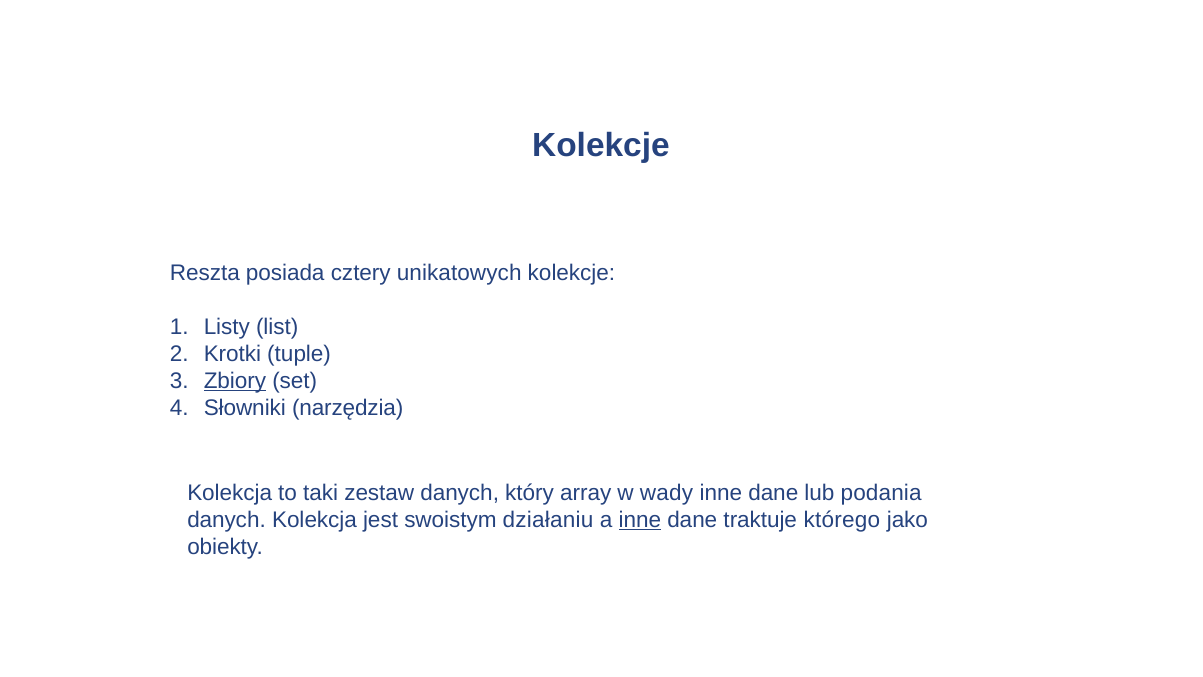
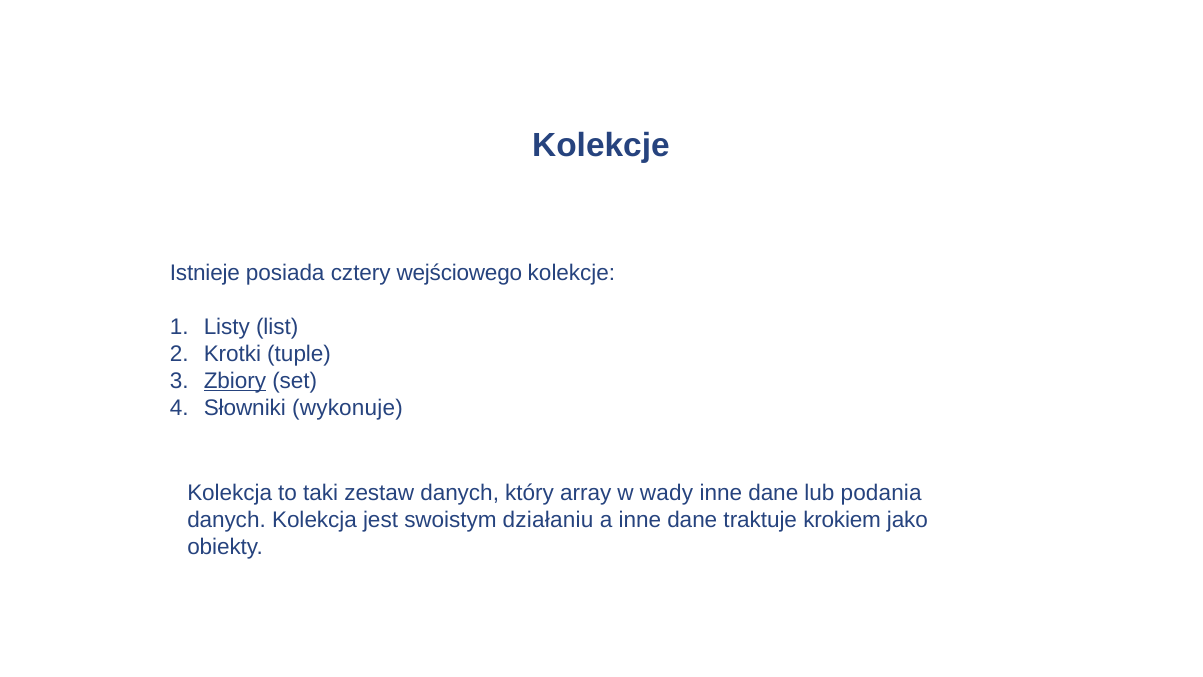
Reszta: Reszta -> Istnieje
unikatowych: unikatowych -> wejściowego
narzędzia: narzędzia -> wykonuje
inne at (640, 520) underline: present -> none
którego: którego -> krokiem
